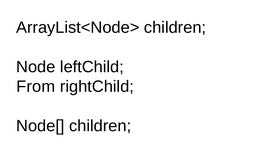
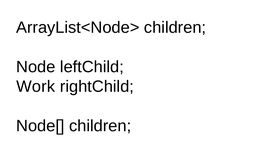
From: From -> Work
